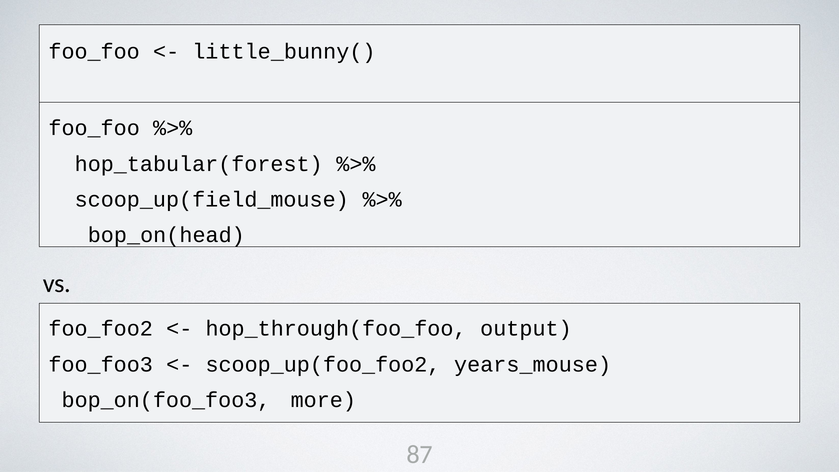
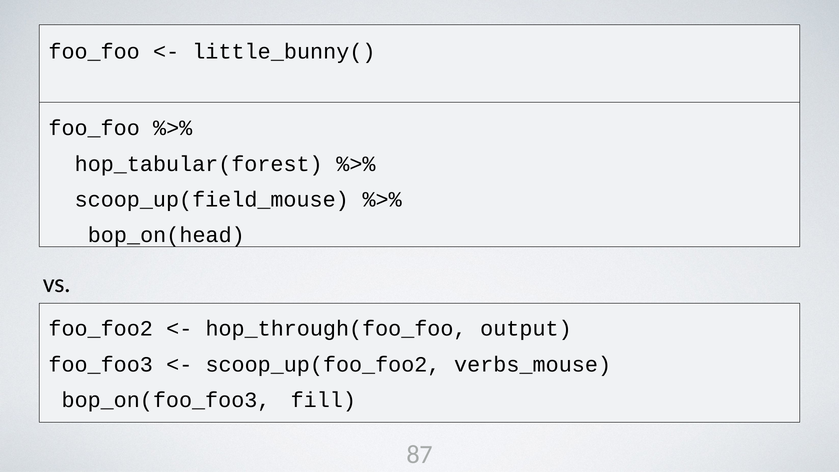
years_mouse: years_mouse -> verbs_mouse
more: more -> fill
